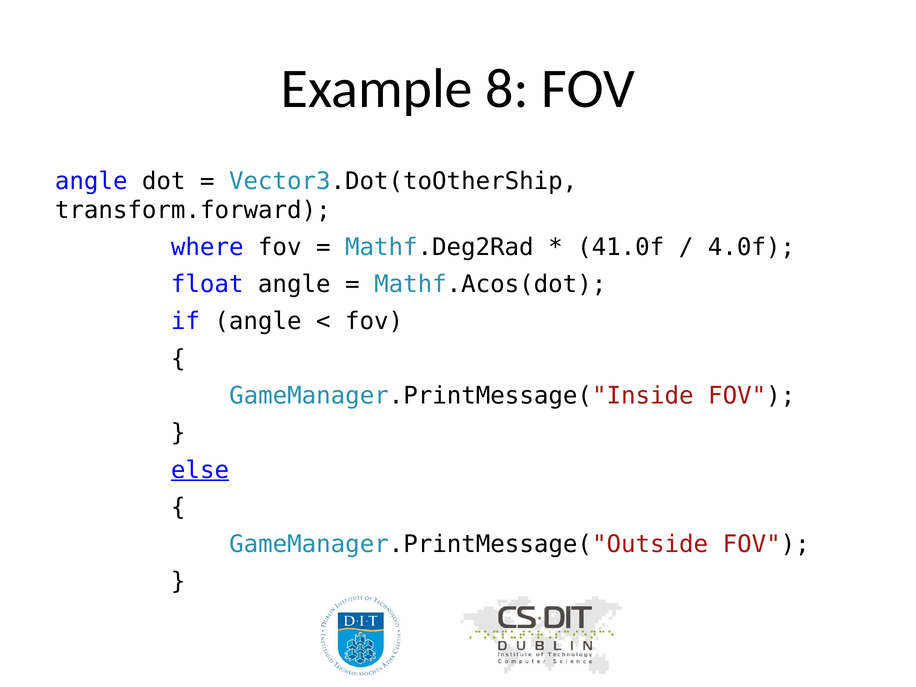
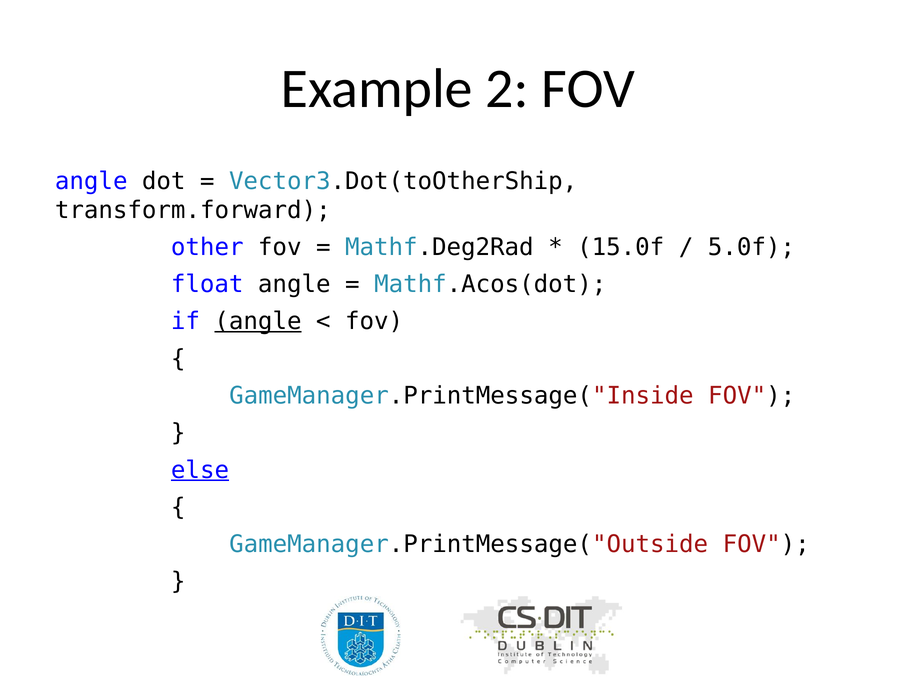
8: 8 -> 2
where: where -> other
41.0f: 41.0f -> 15.0f
4.0f: 4.0f -> 5.0f
angle at (258, 321) underline: none -> present
